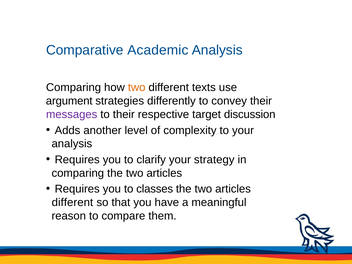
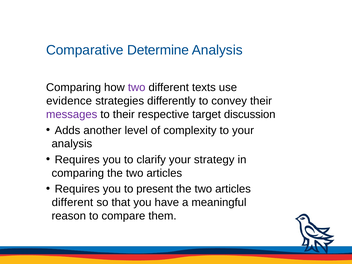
Academic: Academic -> Determine
two at (137, 88) colour: orange -> purple
argument: argument -> evidence
classes: classes -> present
